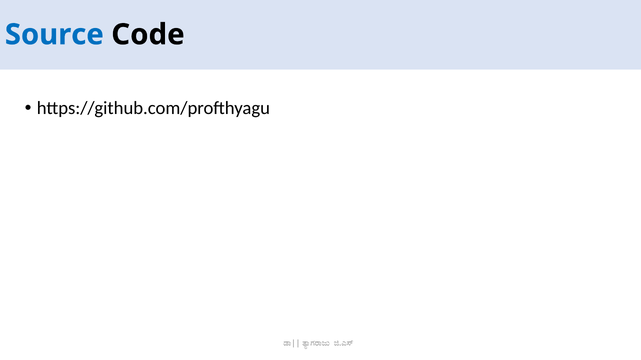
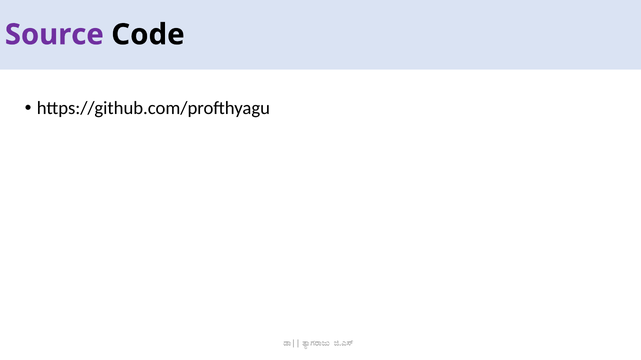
Source colour: blue -> purple
